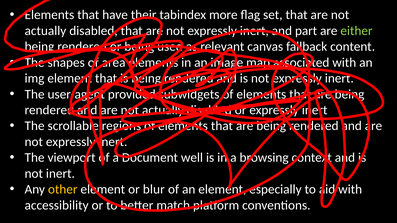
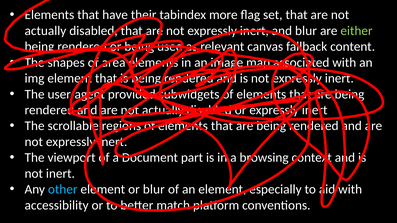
part at (306, 31): part -> blur
well: well -> part
other colour: yellow -> light blue
